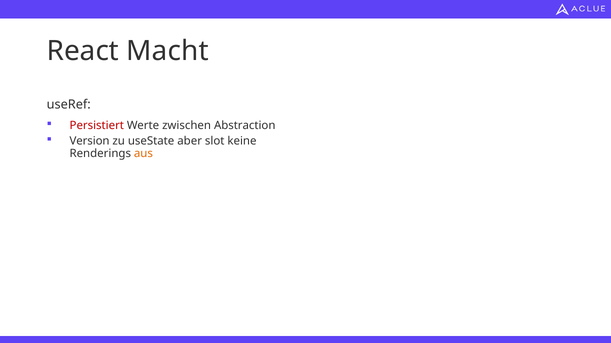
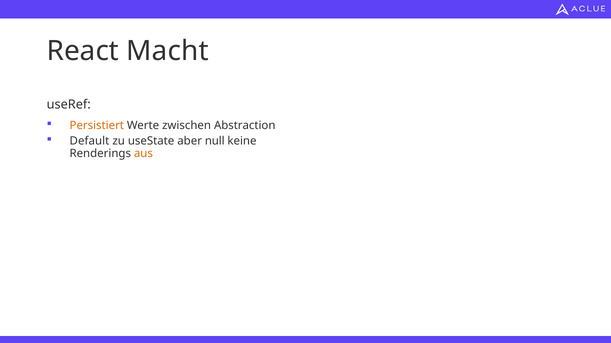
Persistiert colour: red -> orange
Version: Version -> Default
slot: slot -> null
